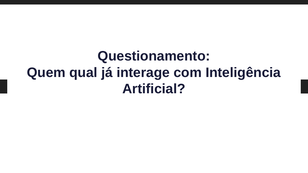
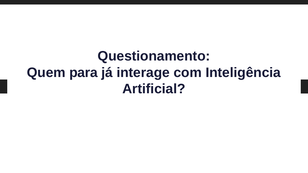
qual: qual -> para
